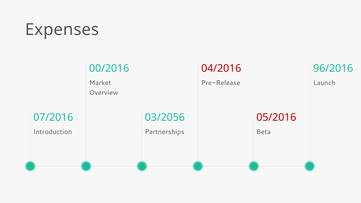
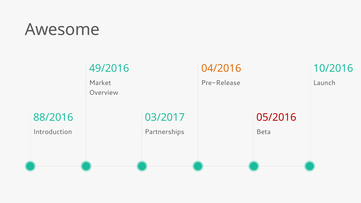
Expenses: Expenses -> Awesome
00/2016: 00/2016 -> 49/2016
04/2016 colour: red -> orange
96/2016: 96/2016 -> 10/2016
07/2016: 07/2016 -> 88/2016
03/2056: 03/2056 -> 03/2017
